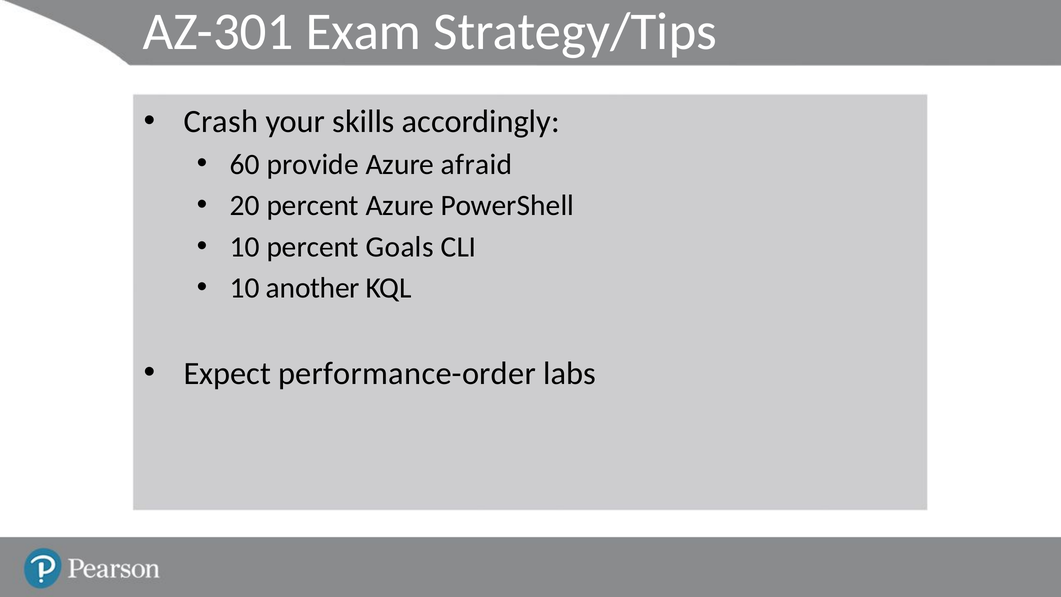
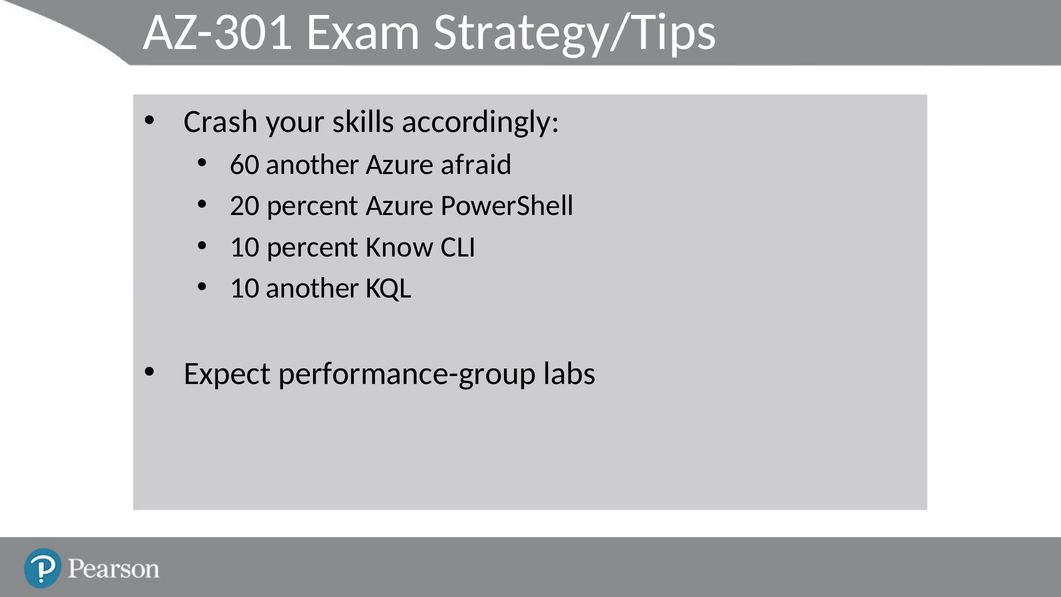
60 provide: provide -> another
Goals: Goals -> Know
performance-order: performance-order -> performance-group
